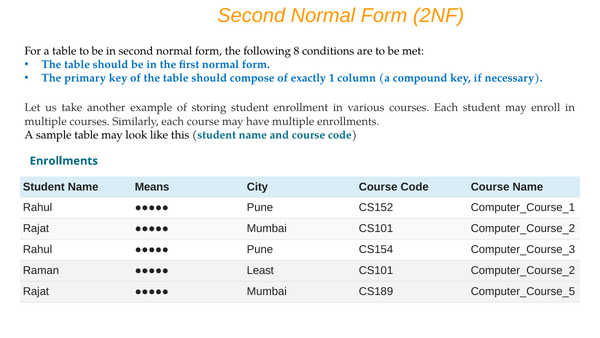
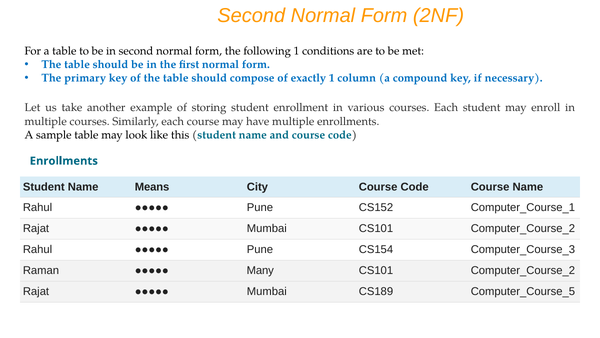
following 8: 8 -> 1
Least: Least -> Many
